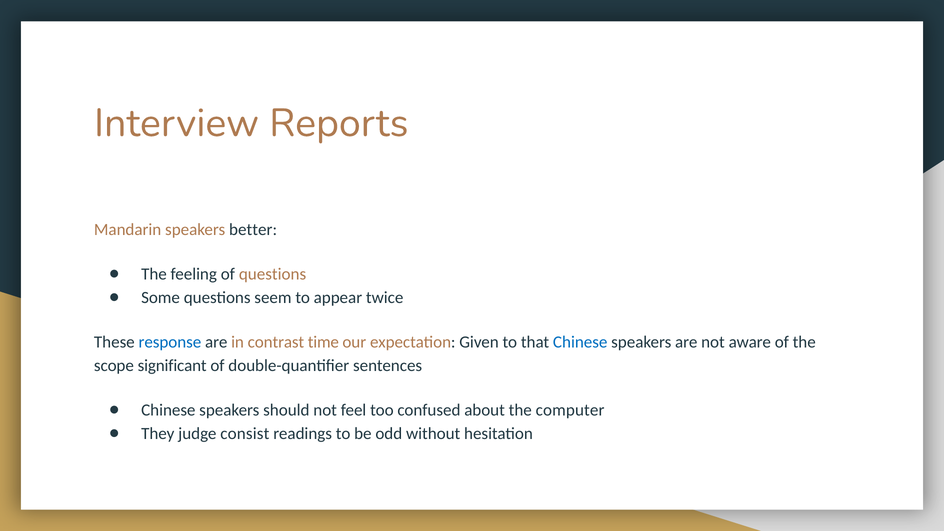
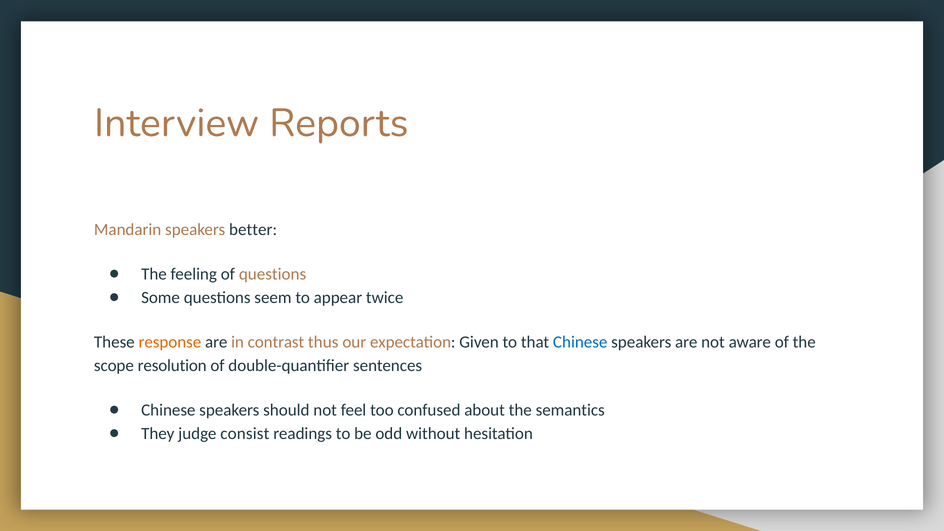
response colour: blue -> orange
time: time -> thus
significant: significant -> resolution
computer: computer -> semantics
